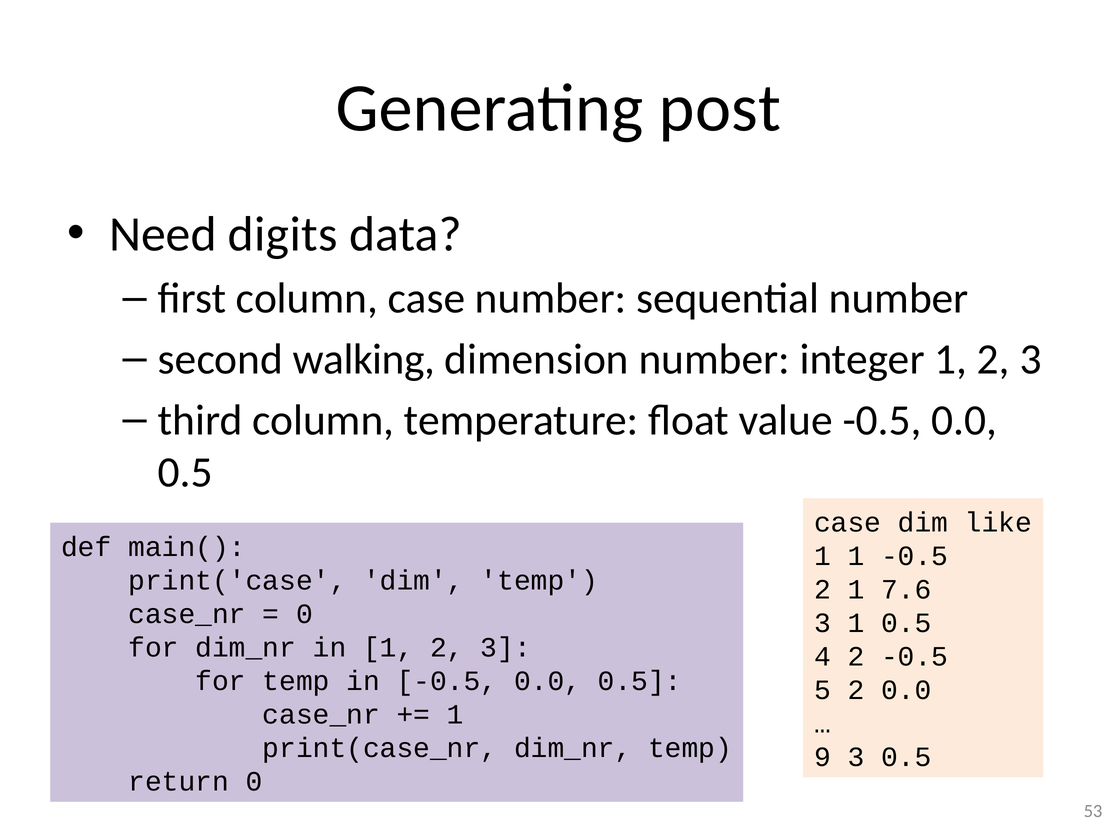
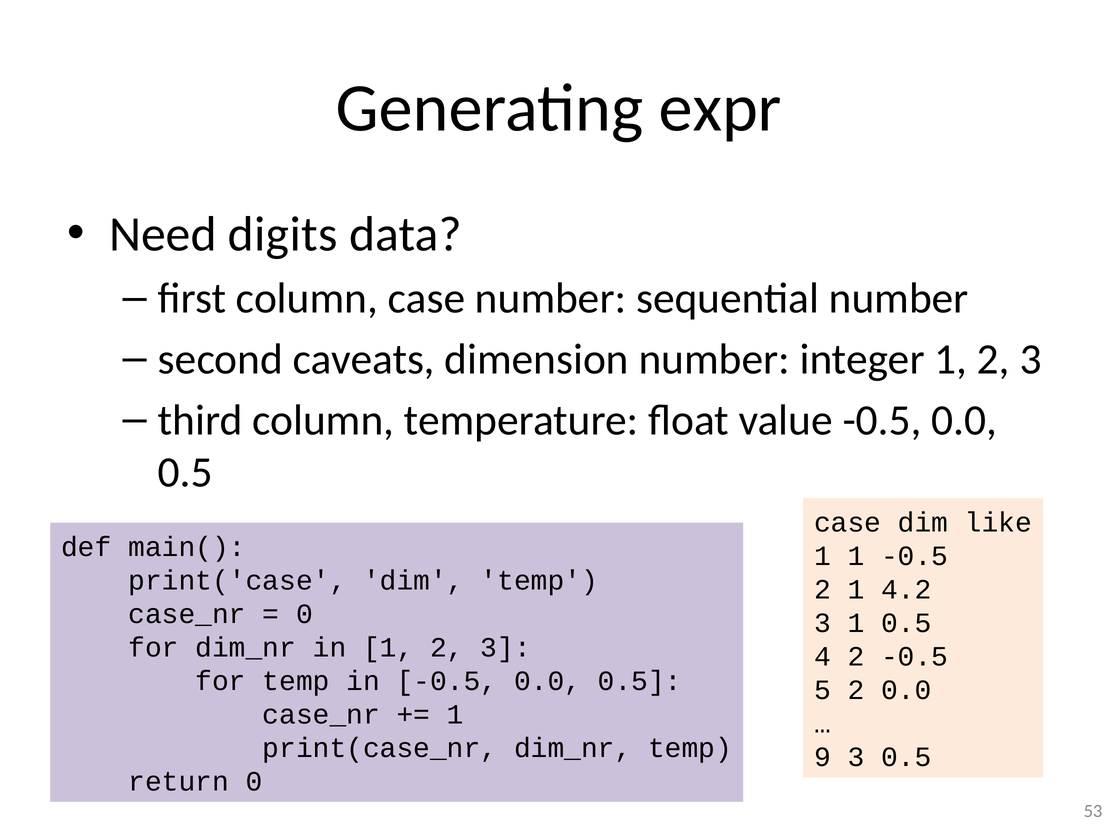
post: post -> expr
walking: walking -> caveats
7.6: 7.6 -> 4.2
